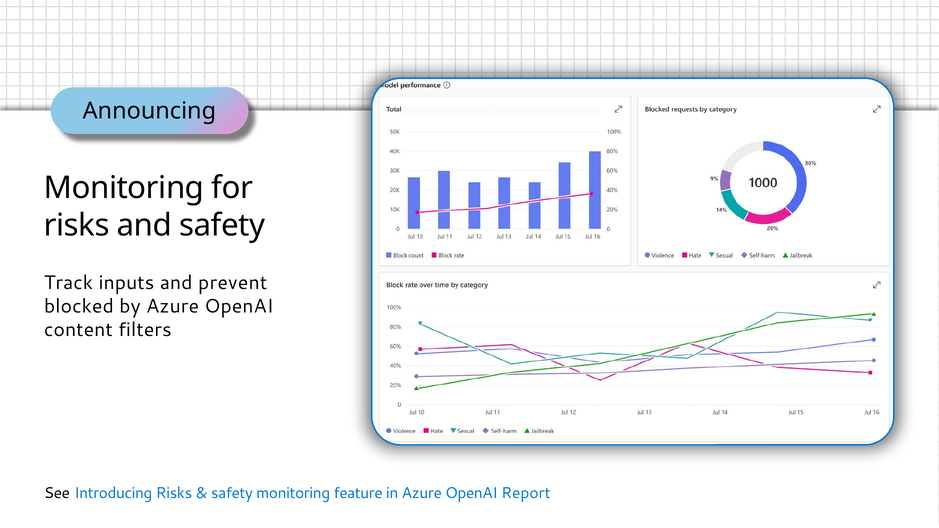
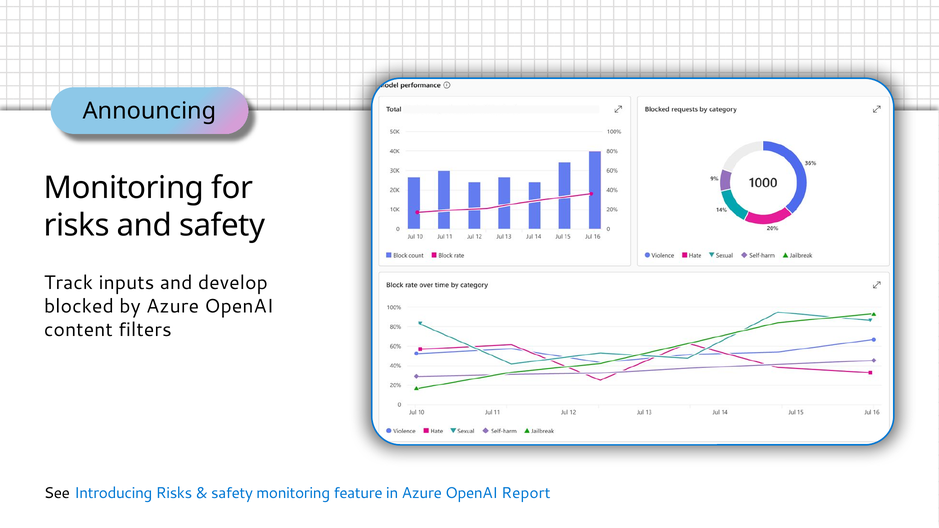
prevent: prevent -> develop
